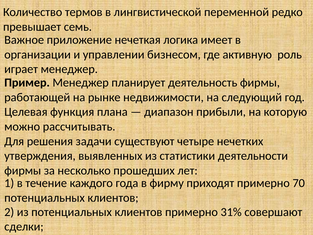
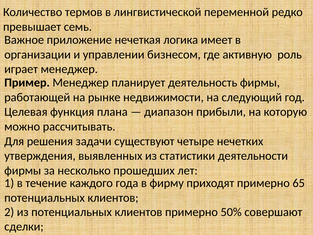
70: 70 -> 65
31%: 31% -> 50%
